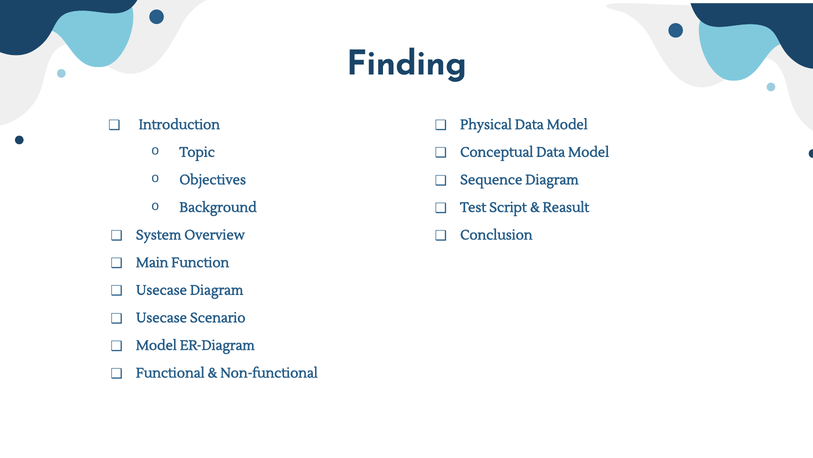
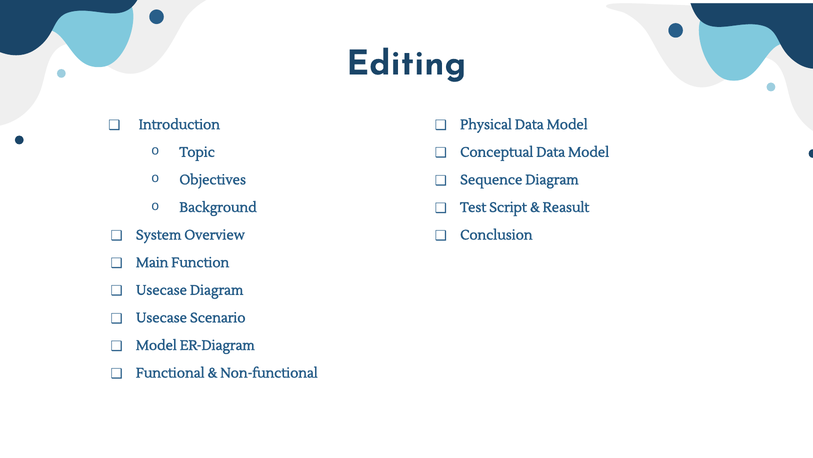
Finding: Finding -> Editing
